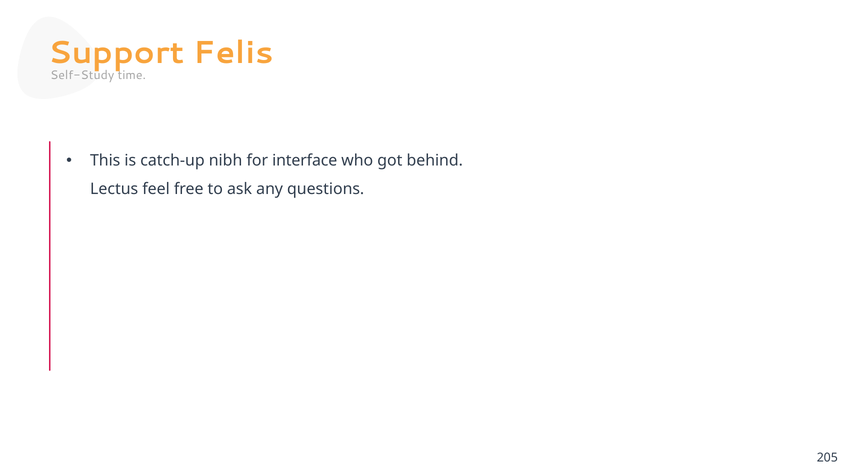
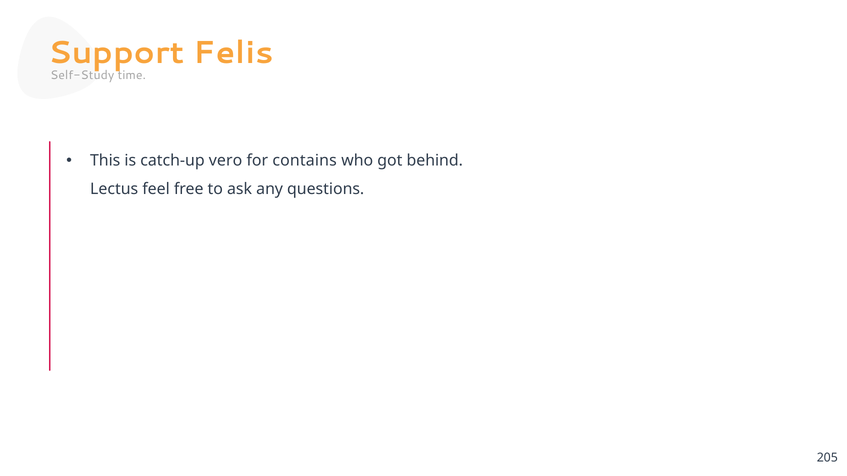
nibh: nibh -> vero
interface: interface -> contains
